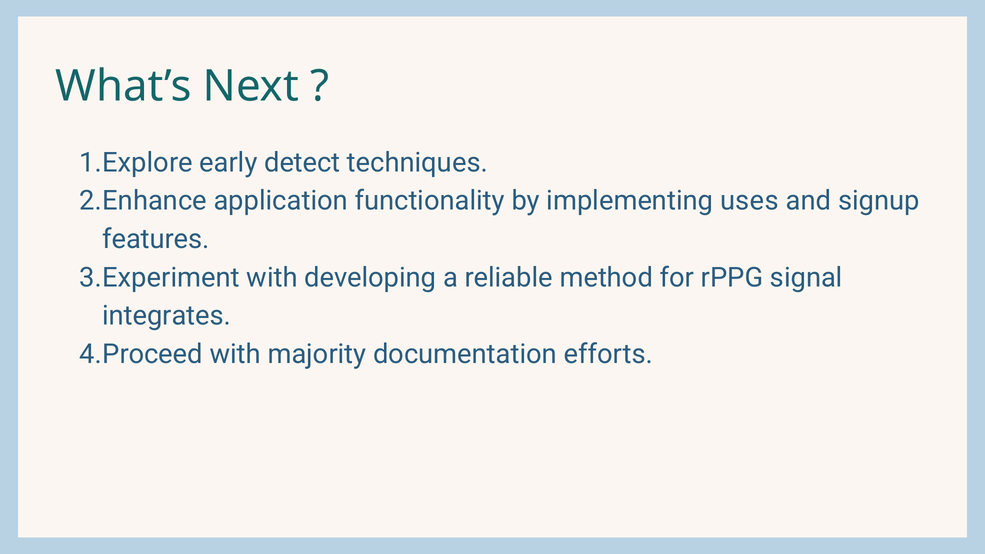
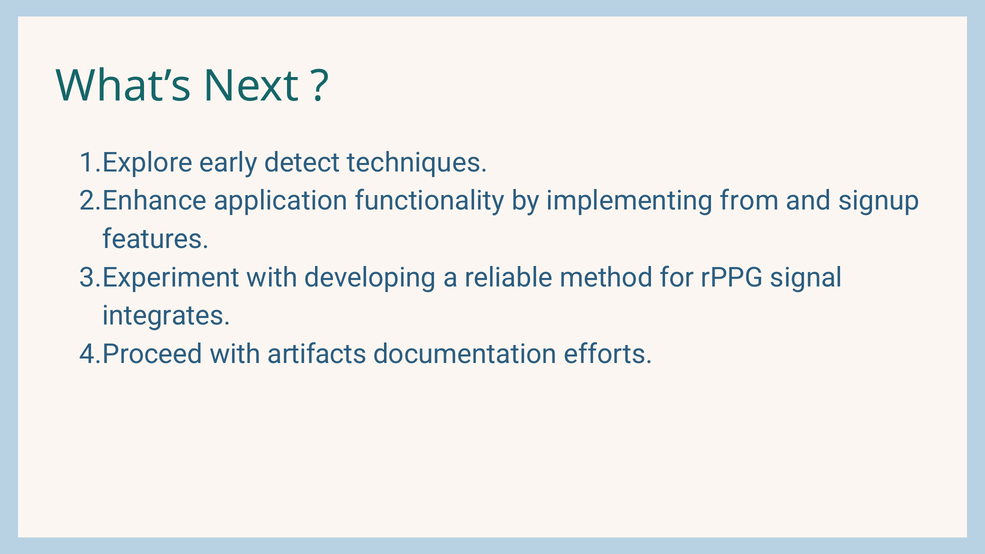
uses: uses -> from
majority: majority -> artifacts
